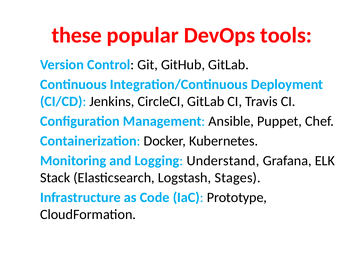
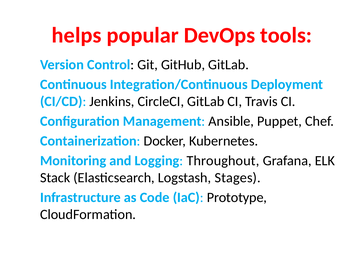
these: these -> helps
Understand: Understand -> Throughout
